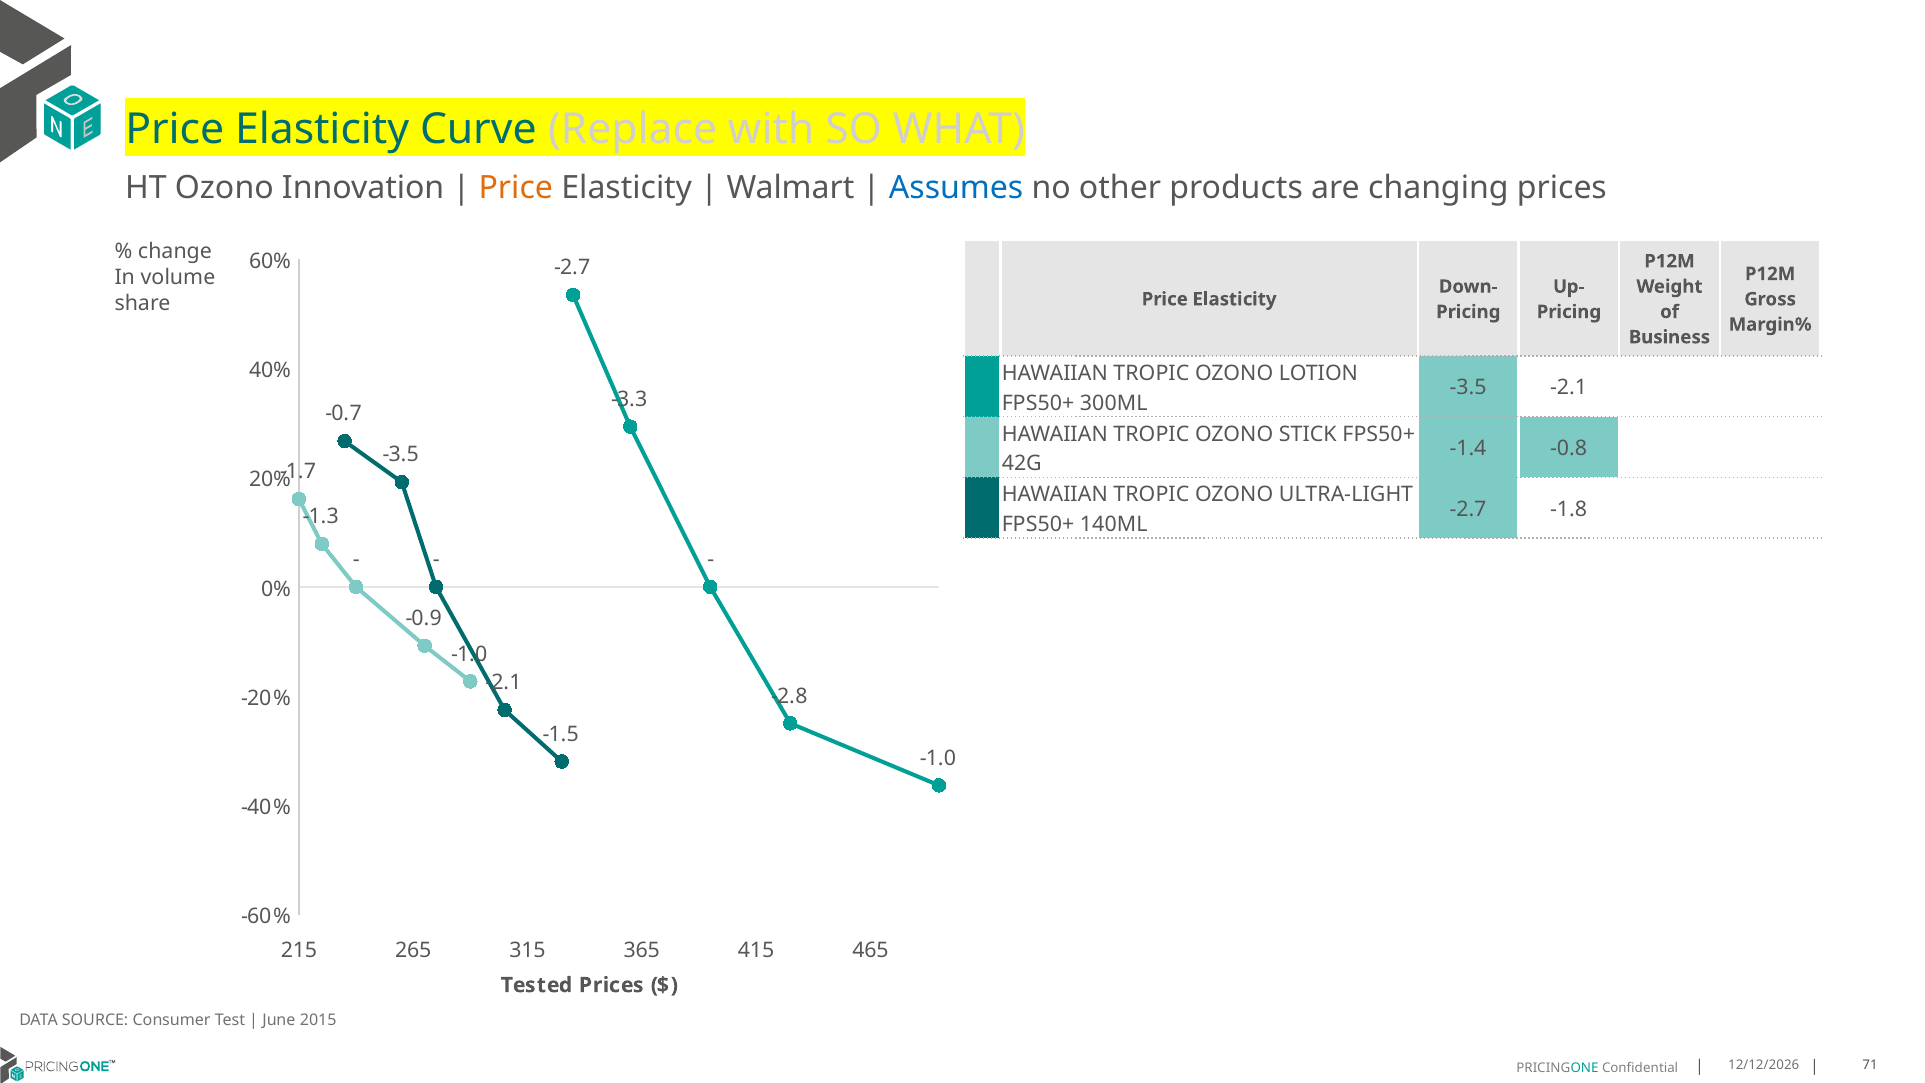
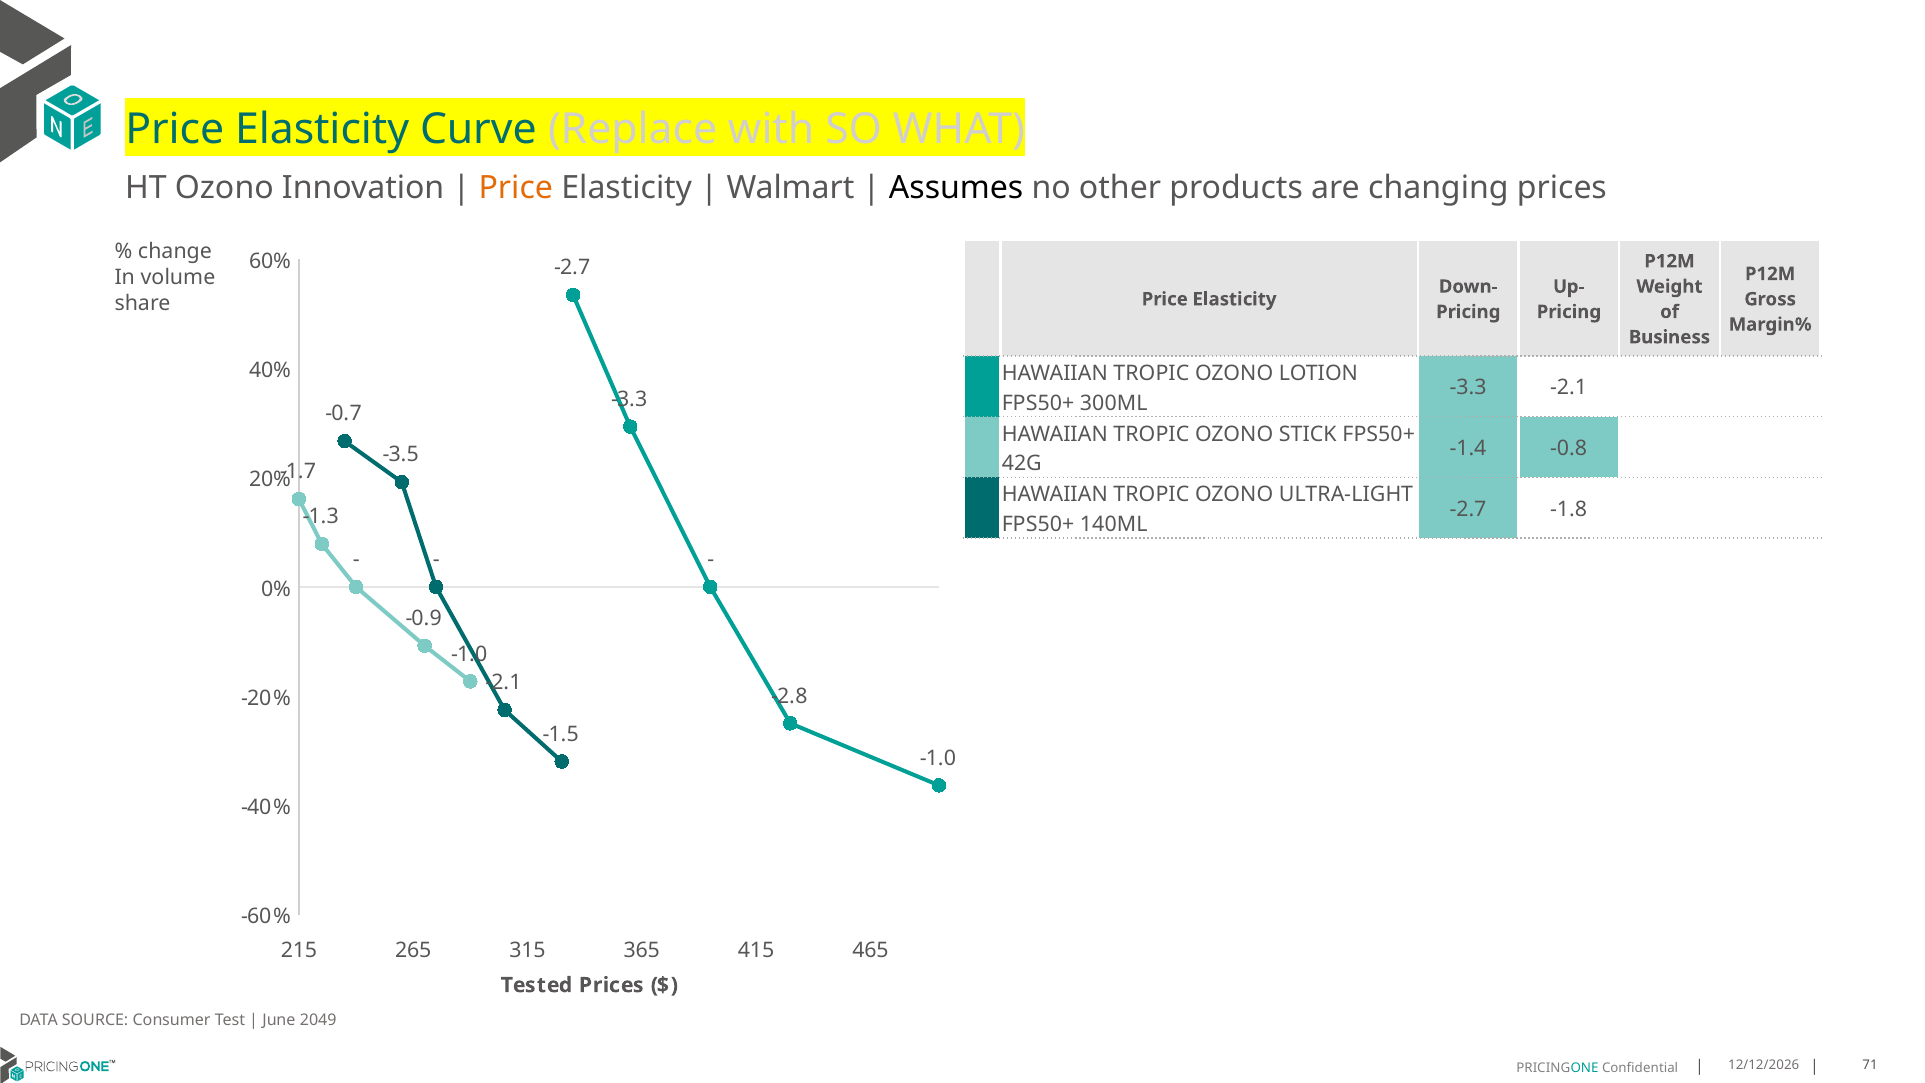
Assumes colour: blue -> black
-3.5 at (1468, 388): -3.5 -> -3.3
2015: 2015 -> 2049
